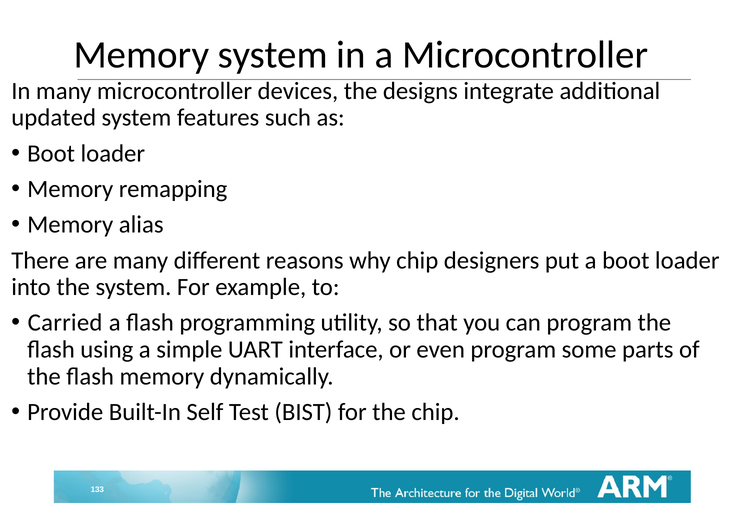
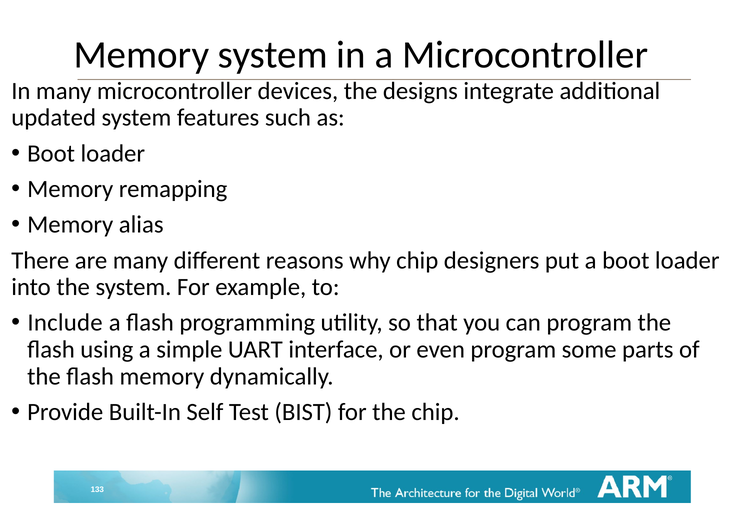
Carried: Carried -> Include
